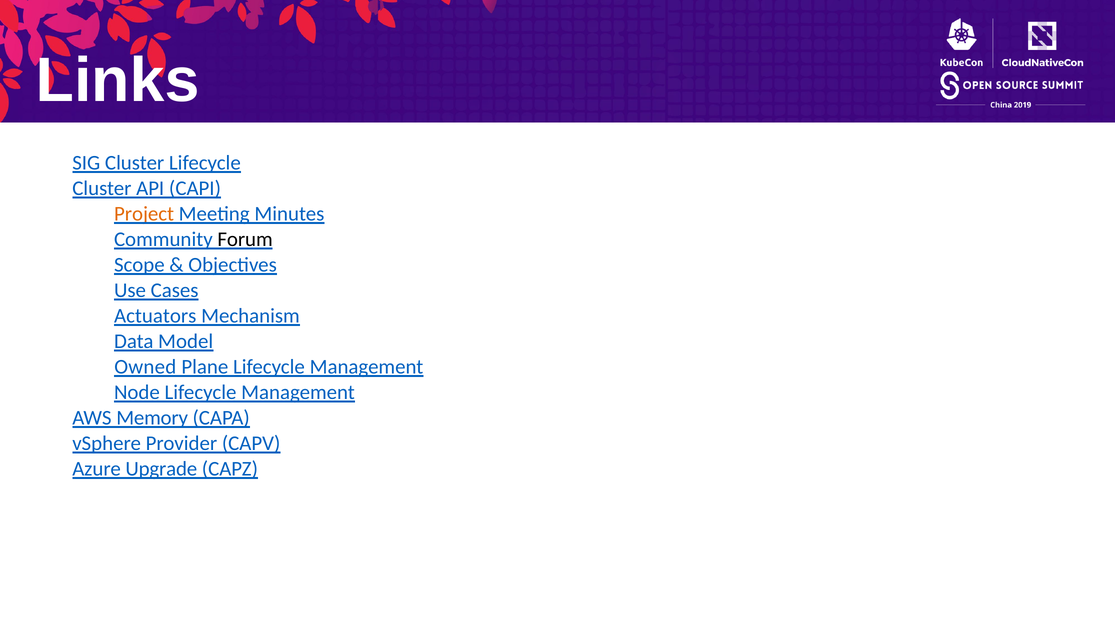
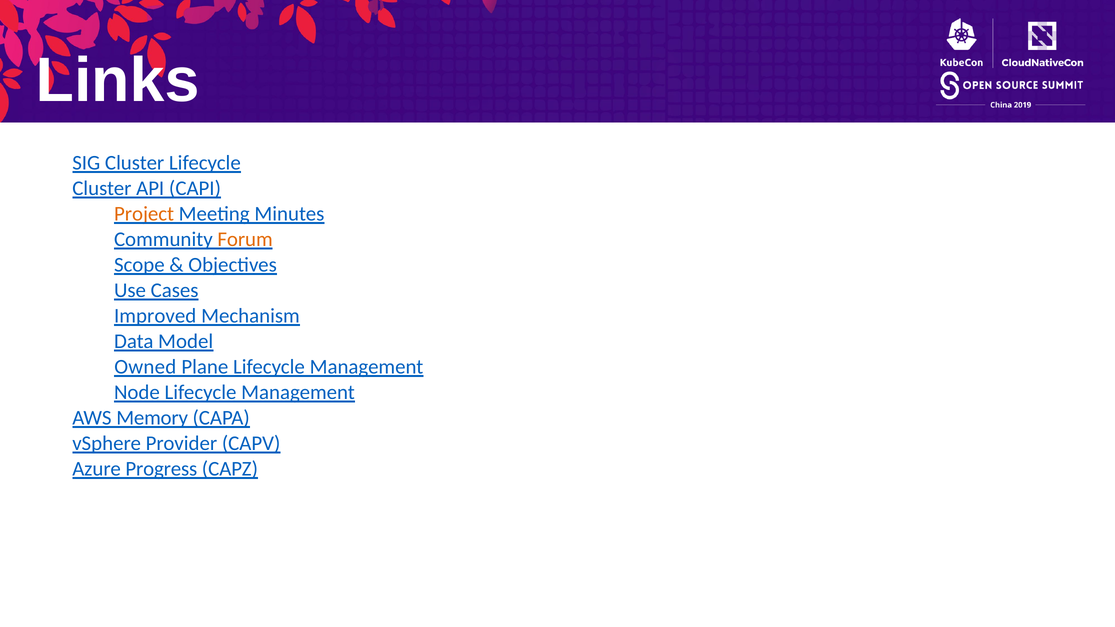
Forum colour: black -> orange
Actuators: Actuators -> Improved
Upgrade: Upgrade -> Progress
